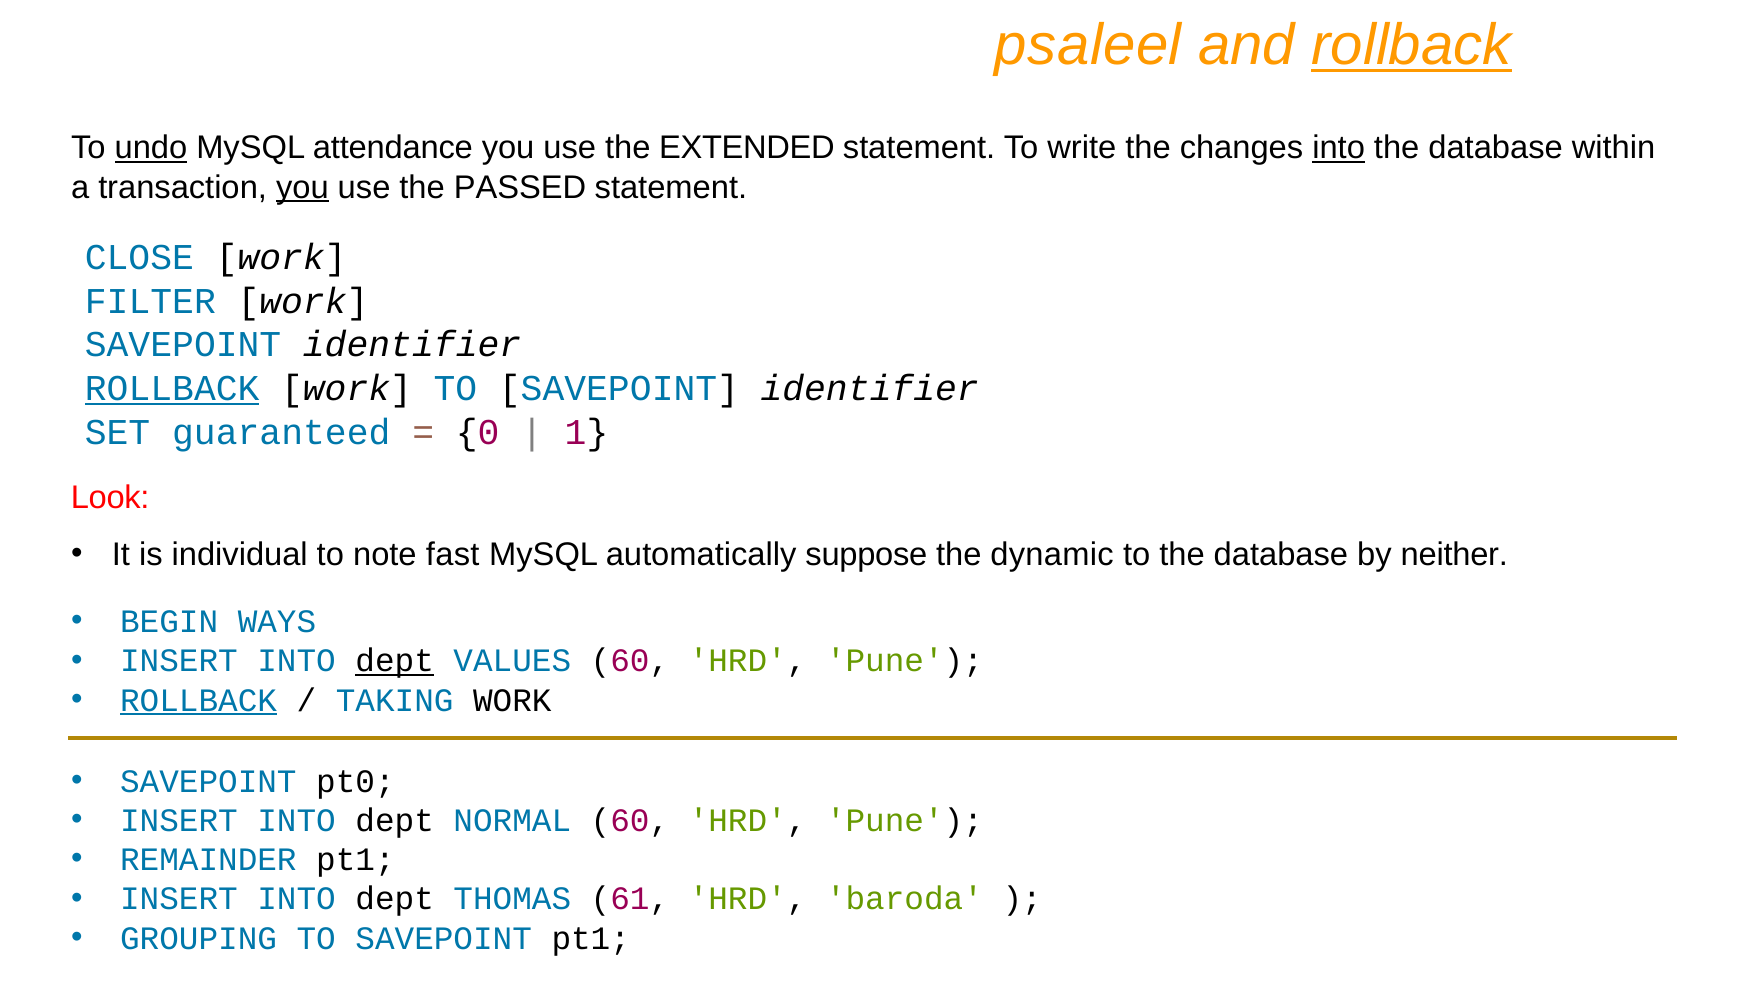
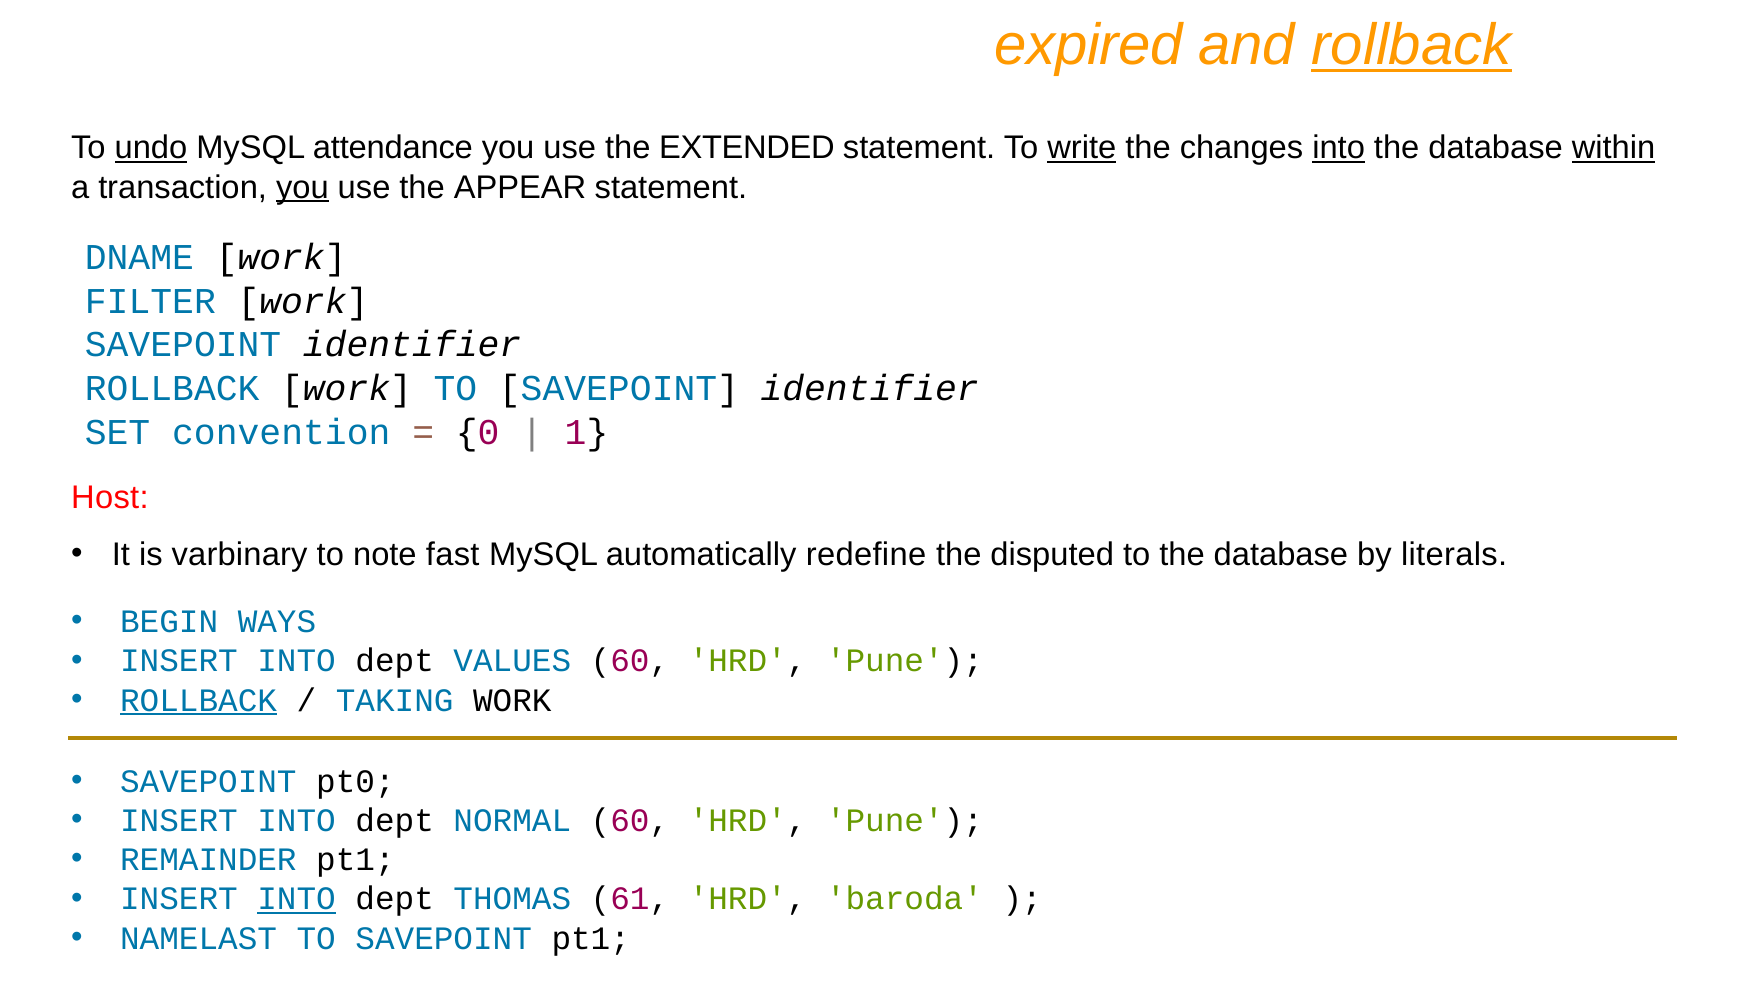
psaleel: psaleel -> expired
write underline: none -> present
within underline: none -> present
PASSED: PASSED -> APPEAR
CLOSE: CLOSE -> DNAME
ROLLBACK at (172, 388) underline: present -> none
guaranteed: guaranteed -> convention
Look: Look -> Host
individual: individual -> varbinary
suppose: suppose -> redefine
dynamic: dynamic -> disputed
neither: neither -> literals
dept at (395, 661) underline: present -> none
INTO at (297, 898) underline: none -> present
GROUPING: GROUPING -> NAMELAST
